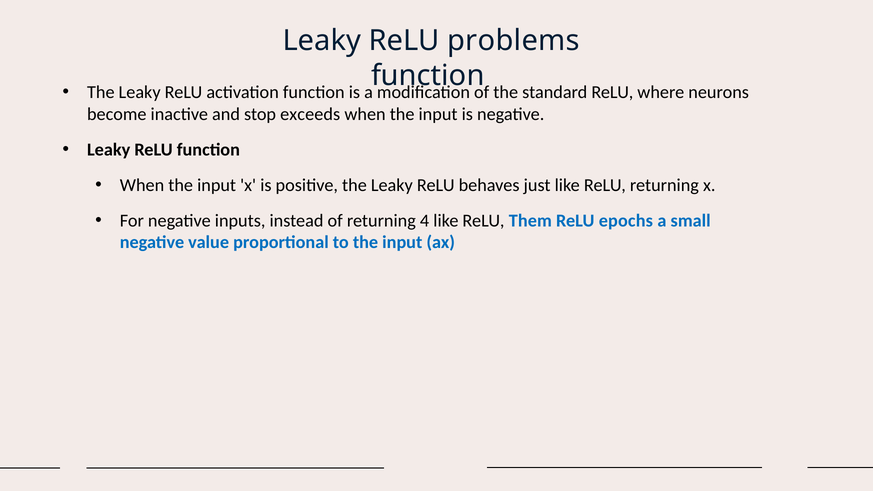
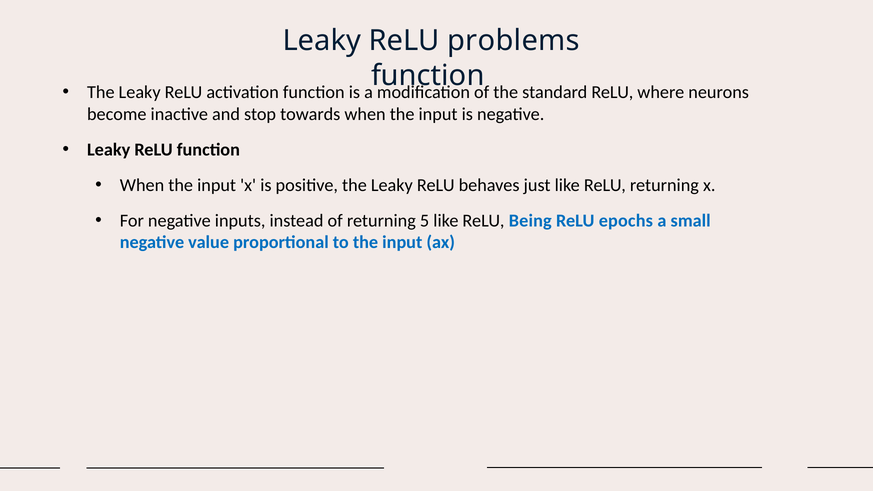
exceeds: exceeds -> towards
4: 4 -> 5
Them: Them -> Being
